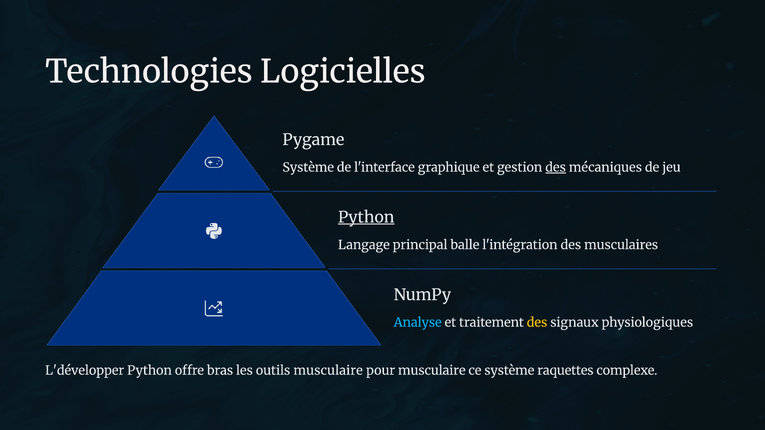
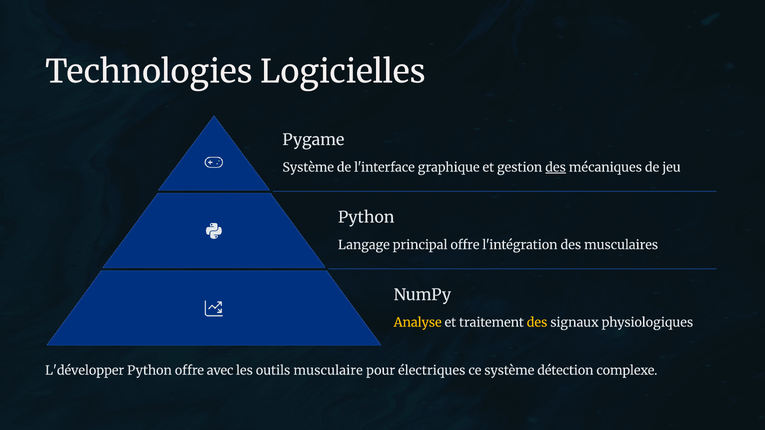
Python at (366, 218) underline: present -> none
principal balle: balle -> offre
Analyse colour: light blue -> yellow
bras: bras -> avec
pour musculaire: musculaire -> électriques
raquettes: raquettes -> détection
